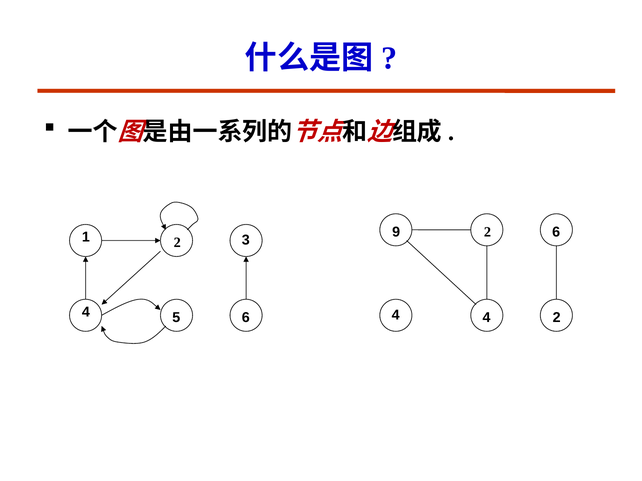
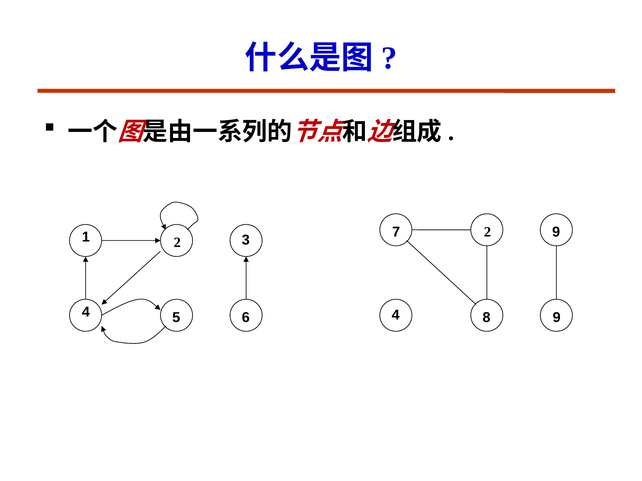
2 6: 6 -> 9
9: 9 -> 7
5 4: 4 -> 8
6 2: 2 -> 9
